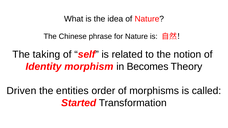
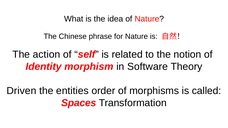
taking: taking -> action
Becomes: Becomes -> Software
Started: Started -> Spaces
